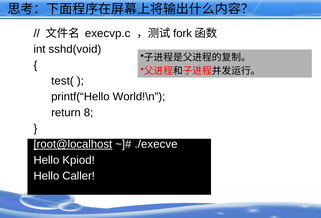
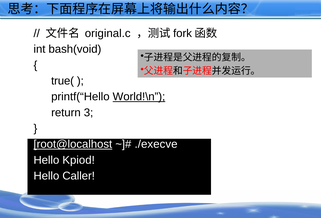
execvp.c: execvp.c -> original.c
sshd(void: sshd(void -> bash(void
test(: test( -> true(
World!\n underline: none -> present
8: 8 -> 3
